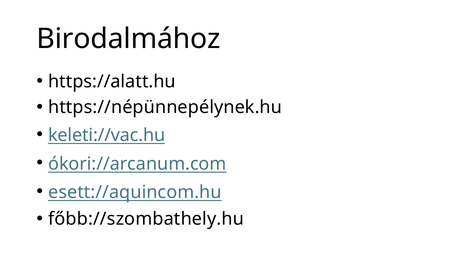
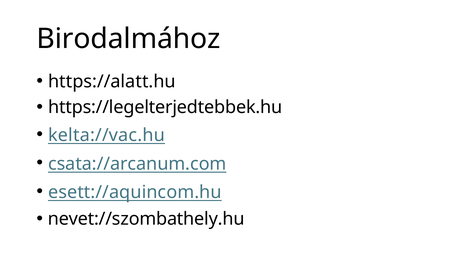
https://népünnepélynek.hu: https://népünnepélynek.hu -> https://legelterjedtebbek.hu
keleti://vac.hu: keleti://vac.hu -> kelta://vac.hu
ókori://arcanum.com: ókori://arcanum.com -> csata://arcanum.com
főbb://szombathely.hu: főbb://szombathely.hu -> nevet://szombathely.hu
